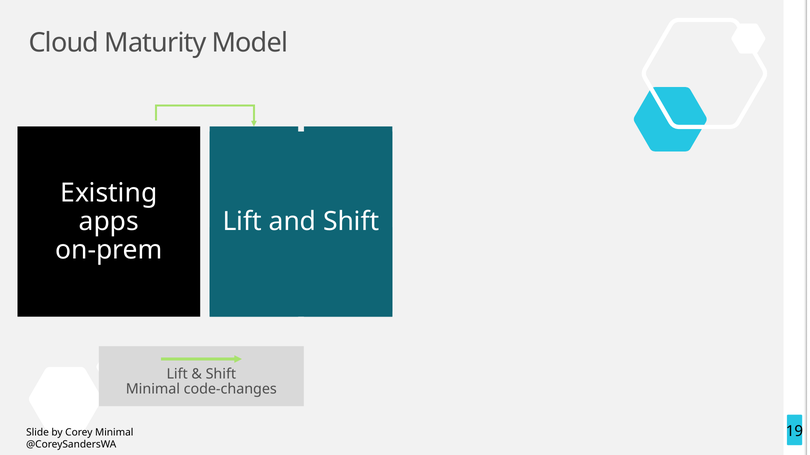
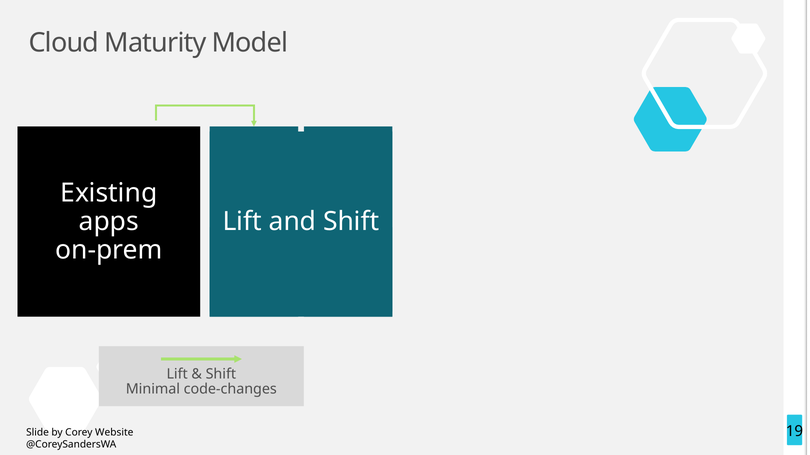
Corey Minimal: Minimal -> Website
